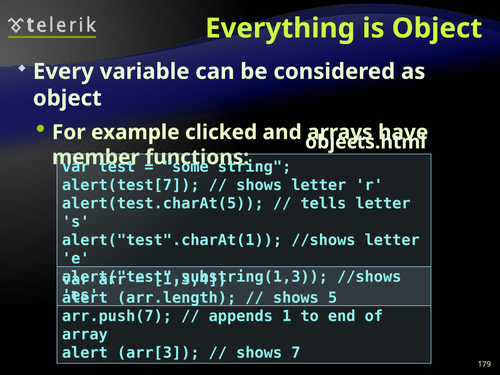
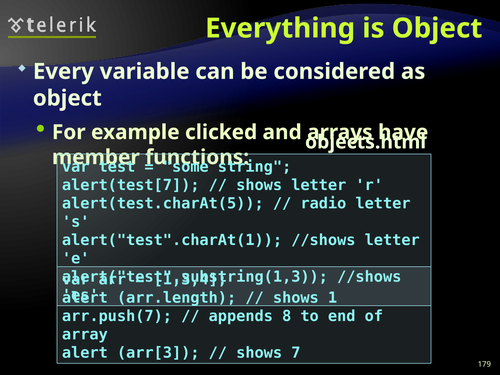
tells: tells -> radio
5: 5 -> 1
1: 1 -> 8
